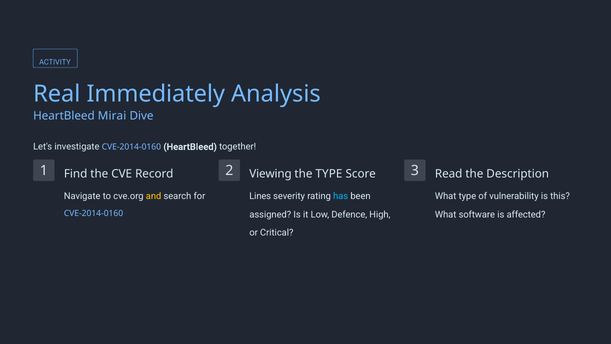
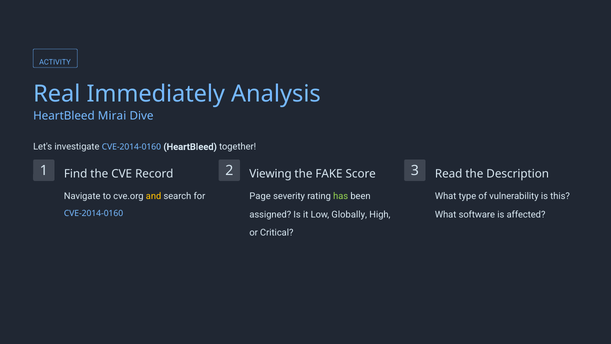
the TYPE: TYPE -> FAKE
Lines: Lines -> Page
has colour: light blue -> light green
Defence: Defence -> Globally
